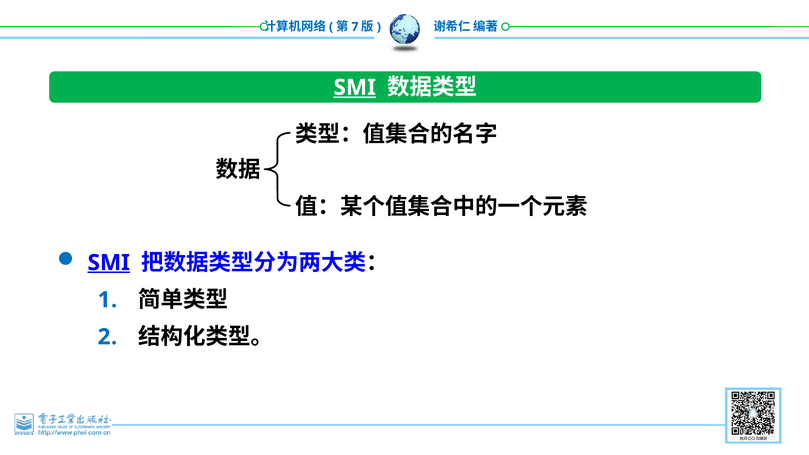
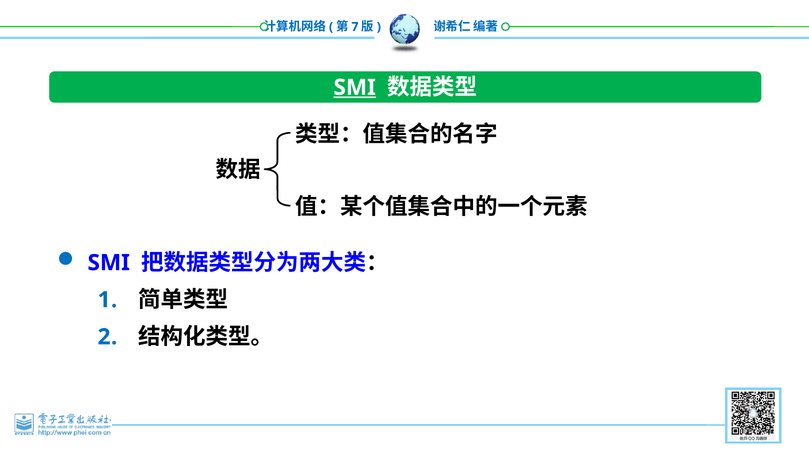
SMI at (109, 263) underline: present -> none
